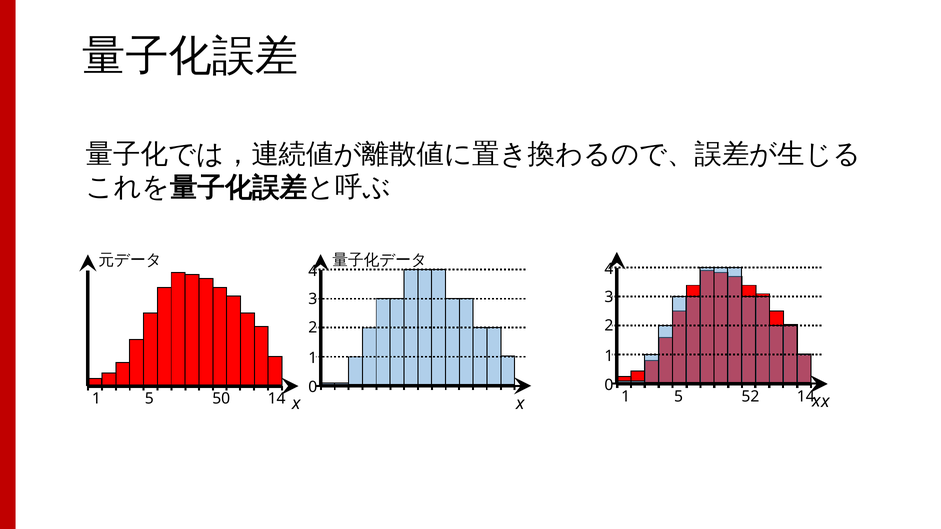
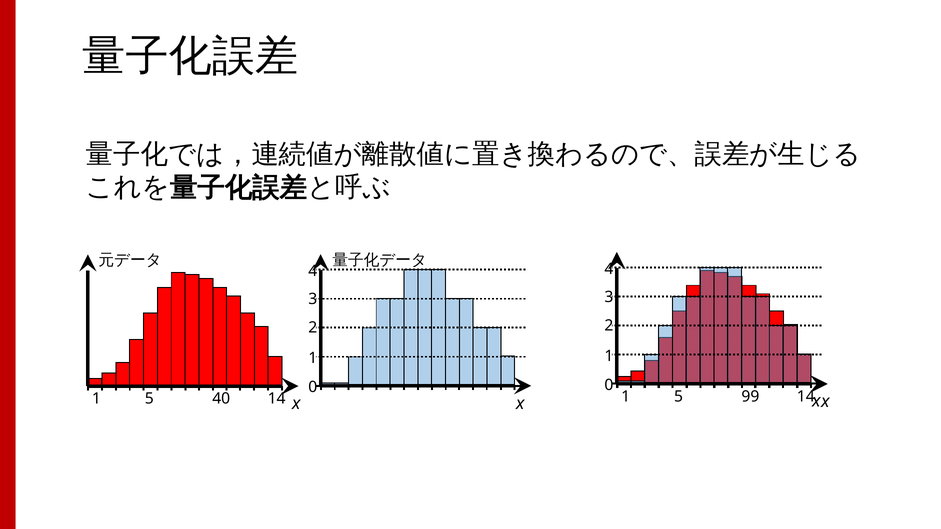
52: 52 -> 99
50: 50 -> 40
